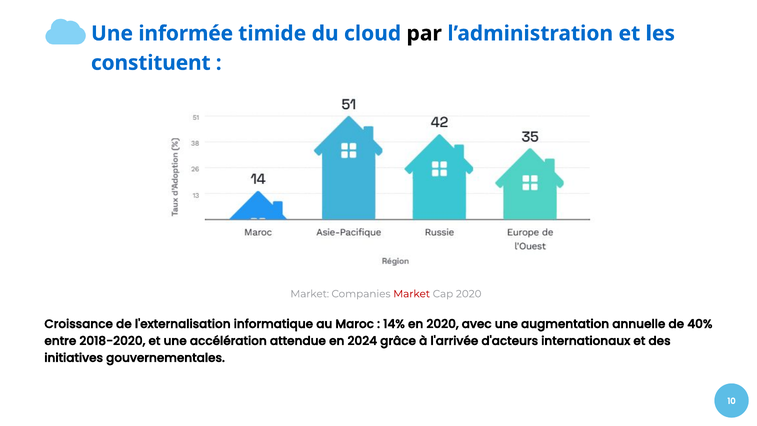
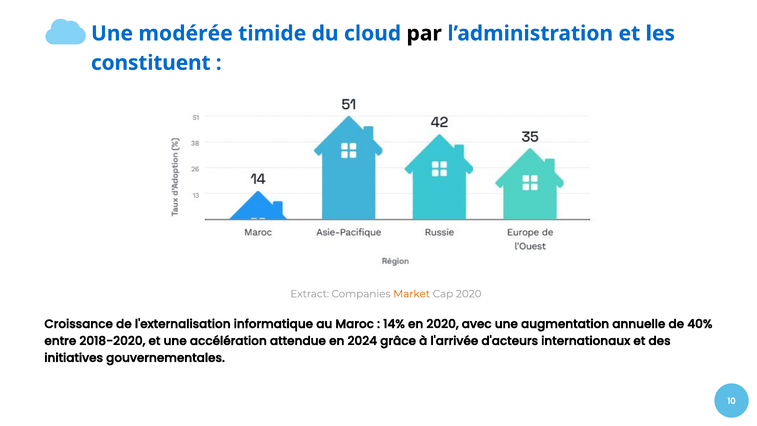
informée: informée -> modérée
Market at (310, 294): Market -> Extract
Market at (412, 294) colour: red -> orange
